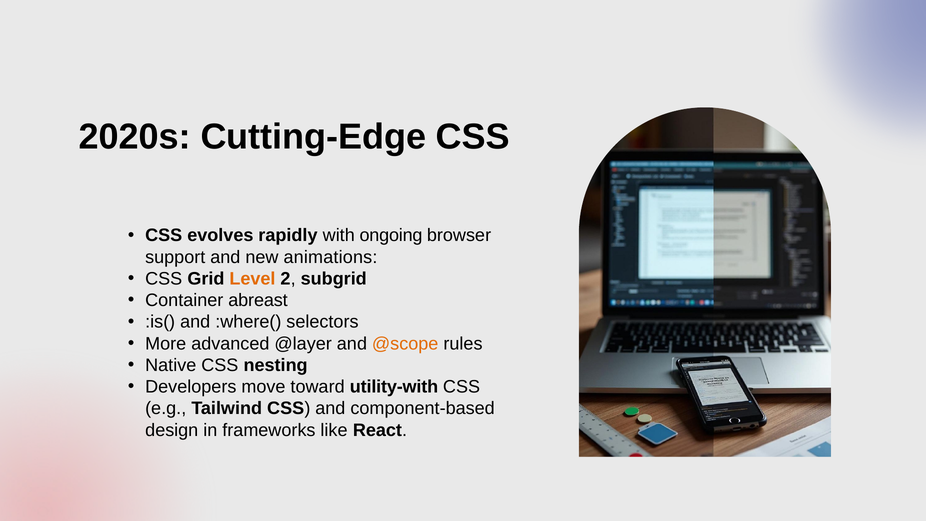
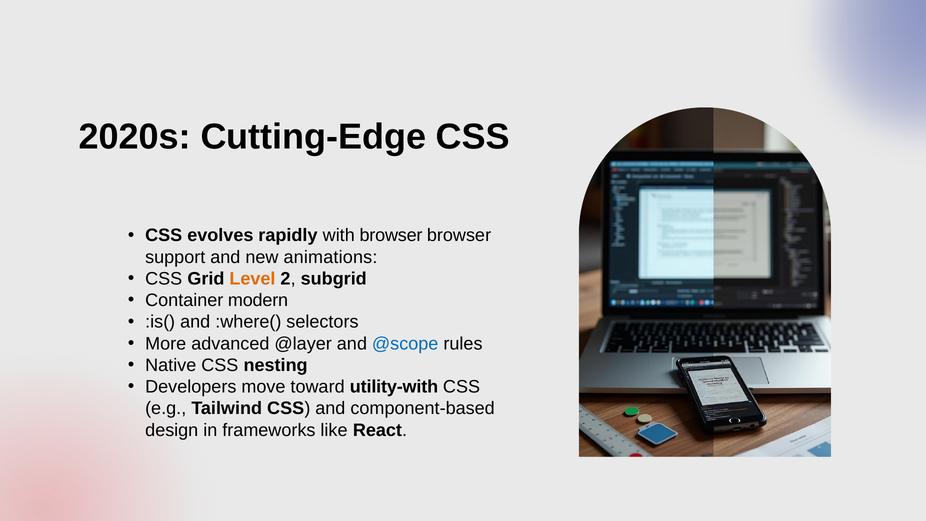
with ongoing: ongoing -> browser
abreast: abreast -> modern
@scope colour: orange -> blue
